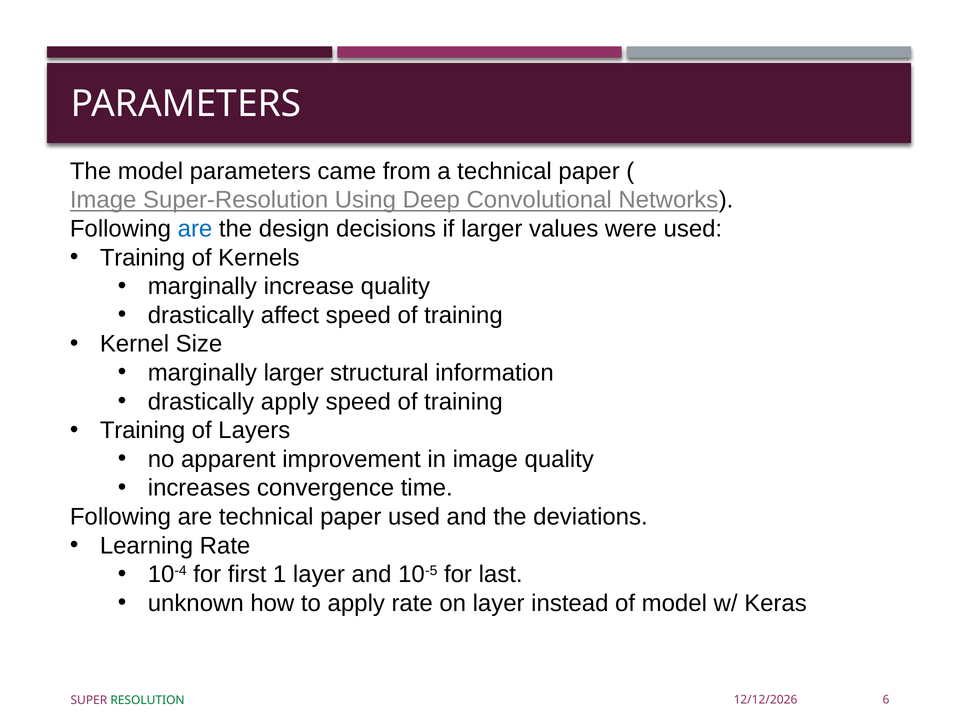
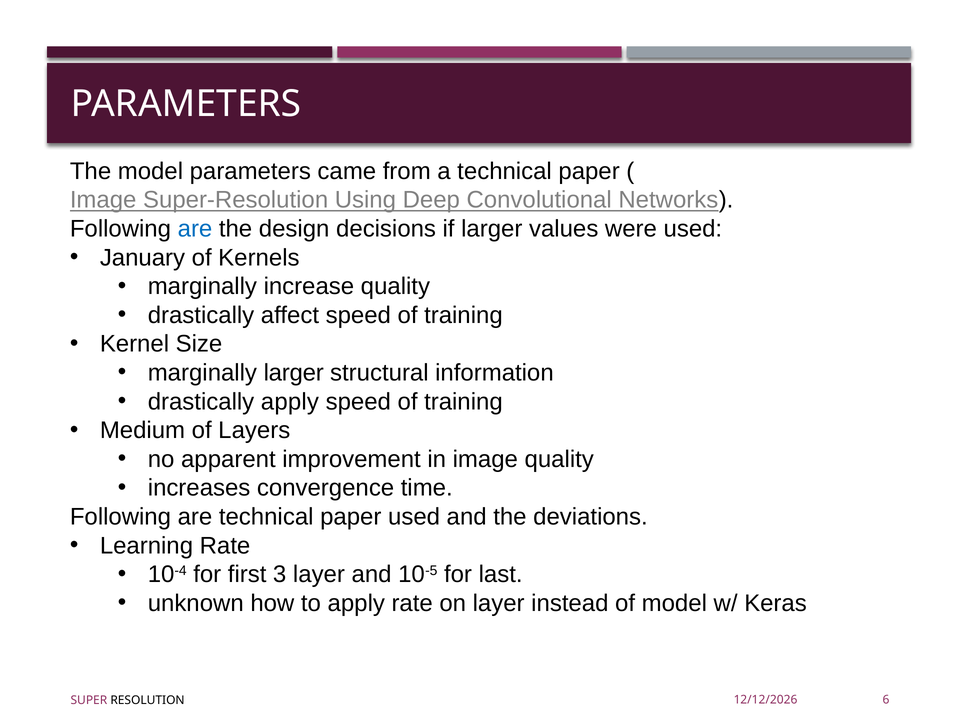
Training at (143, 257): Training -> January
Training at (143, 430): Training -> Medium
1: 1 -> 3
RESOLUTION colour: green -> black
